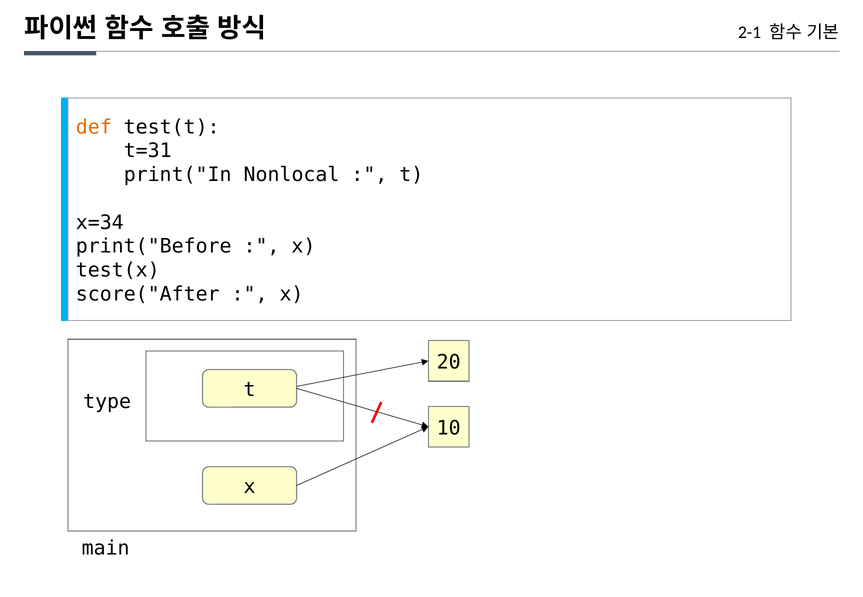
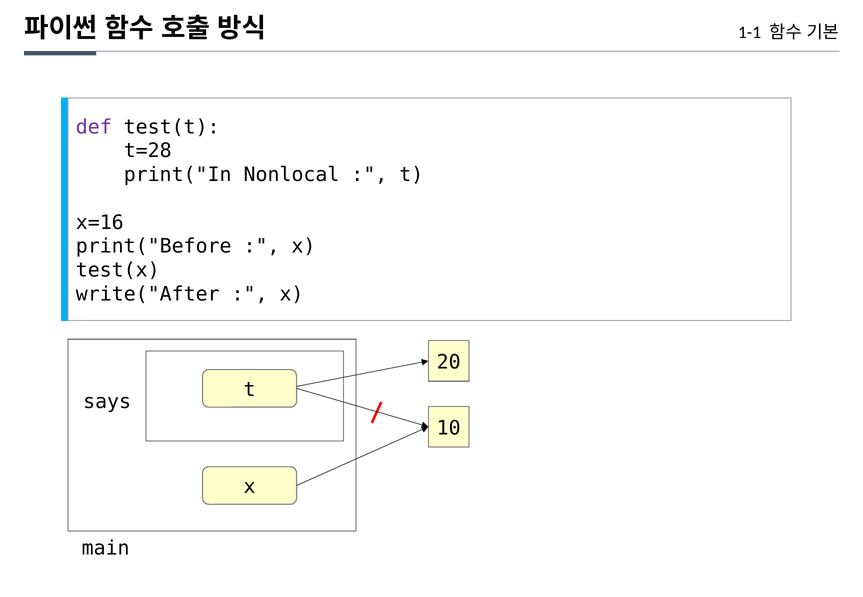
2-1: 2-1 -> 1-1
def colour: orange -> purple
t=31: t=31 -> t=28
x=34: x=34 -> x=16
score("After: score("After -> write("After
type: type -> says
